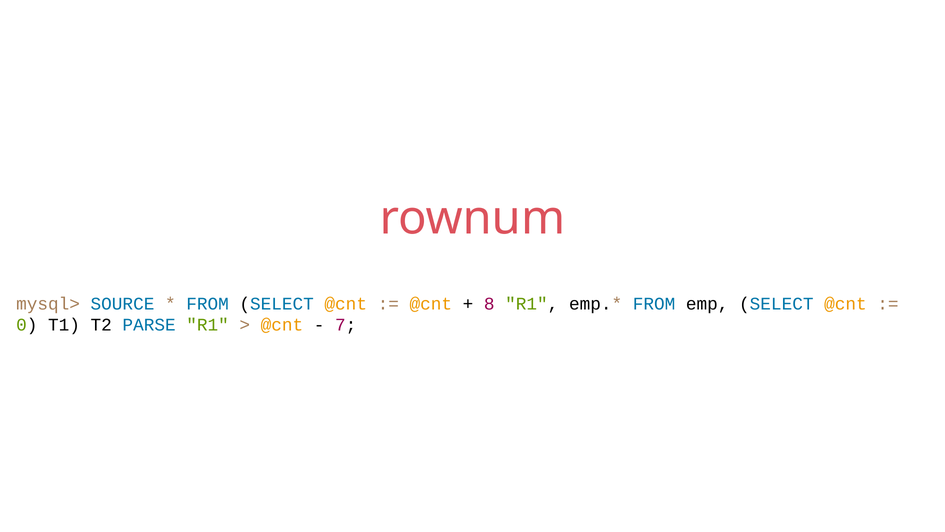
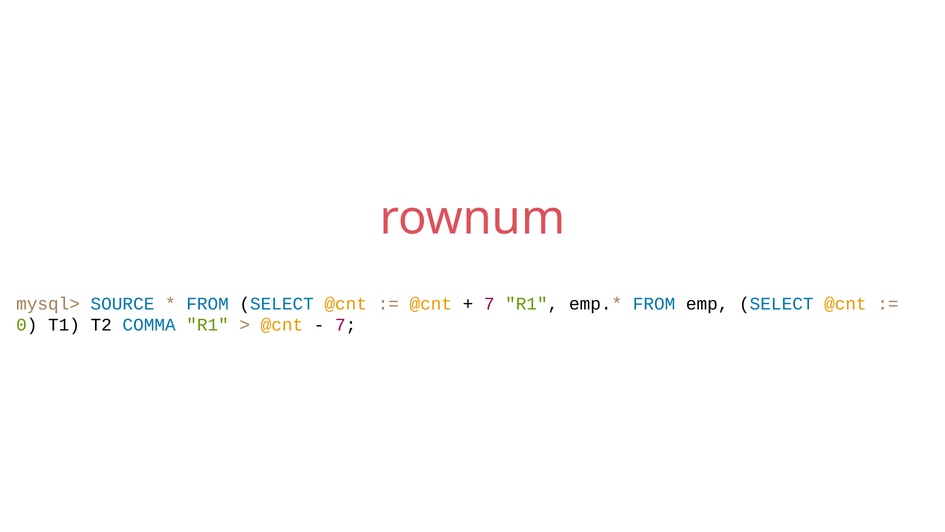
8 at (489, 303): 8 -> 7
PARSE: PARSE -> COMMA
